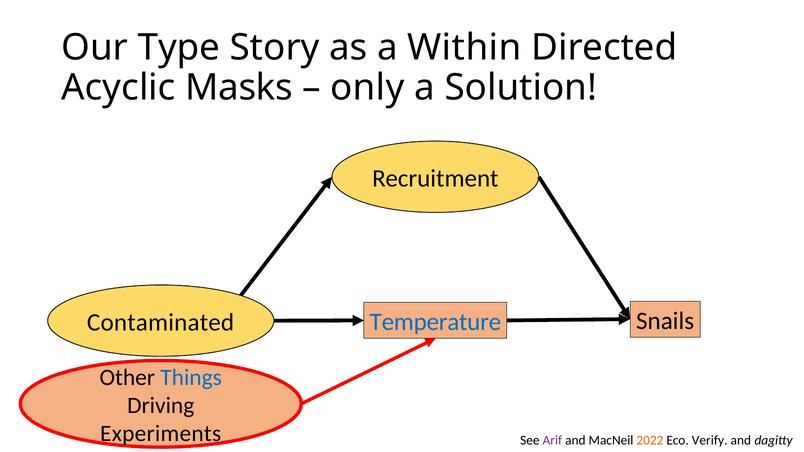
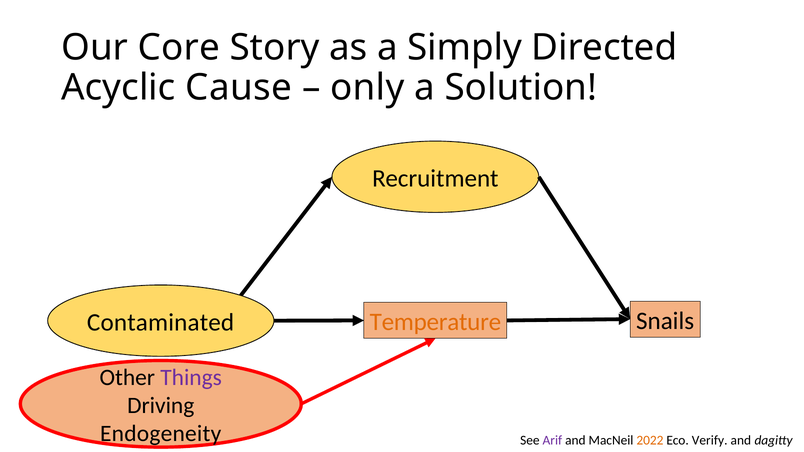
Type: Type -> Core
Within: Within -> Simply
Masks: Masks -> Cause
Temperature colour: blue -> orange
Things colour: blue -> purple
Experiments: Experiments -> Endogeneity
